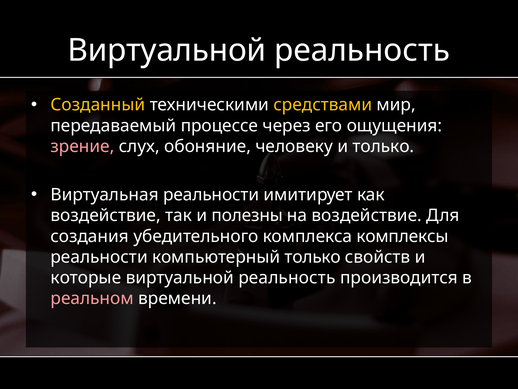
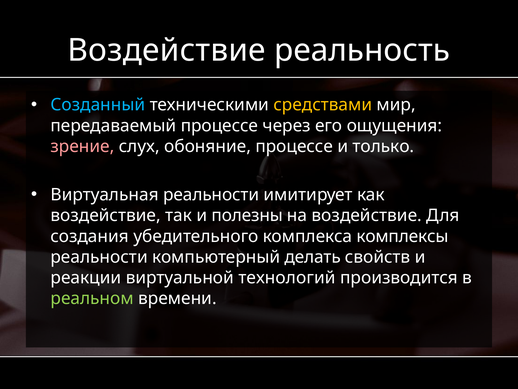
Виртуальной at (167, 50): Виртуальной -> Воздействие
Созданный colour: yellow -> light blue
обоняние человеку: человеку -> процессе
компьютерный только: только -> делать
которые: которые -> реакции
реальность at (287, 277): реальность -> технологий
реальном colour: pink -> light green
